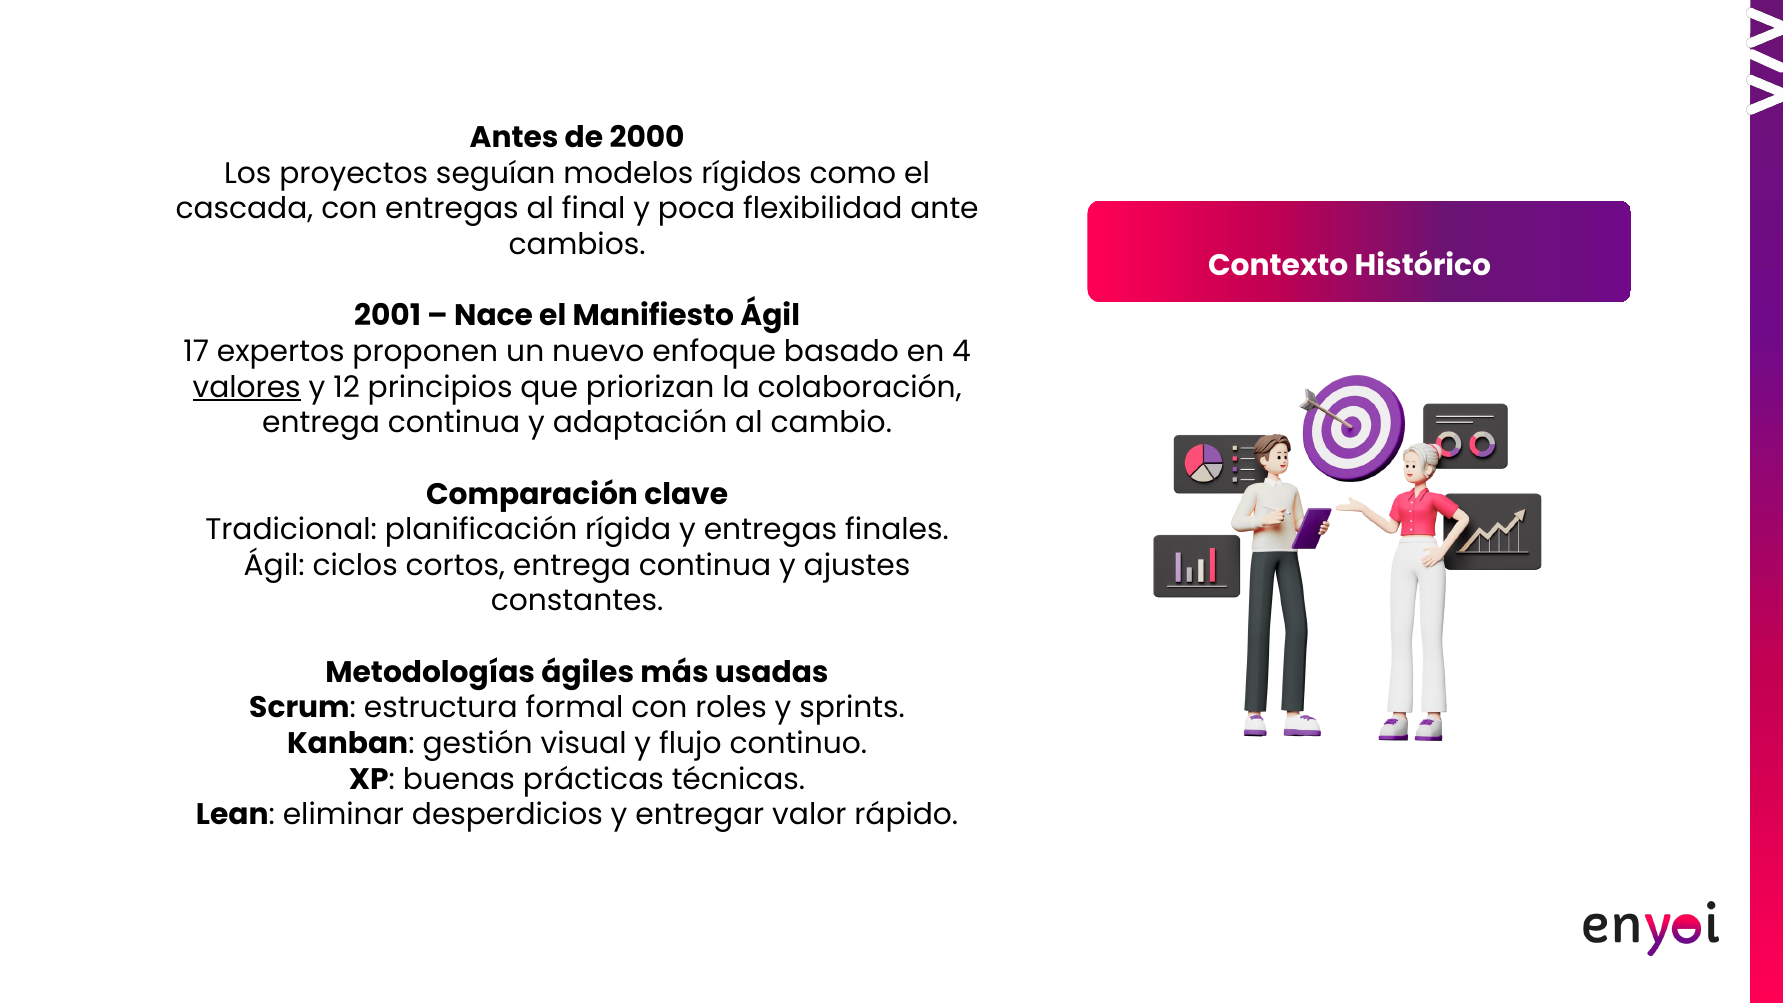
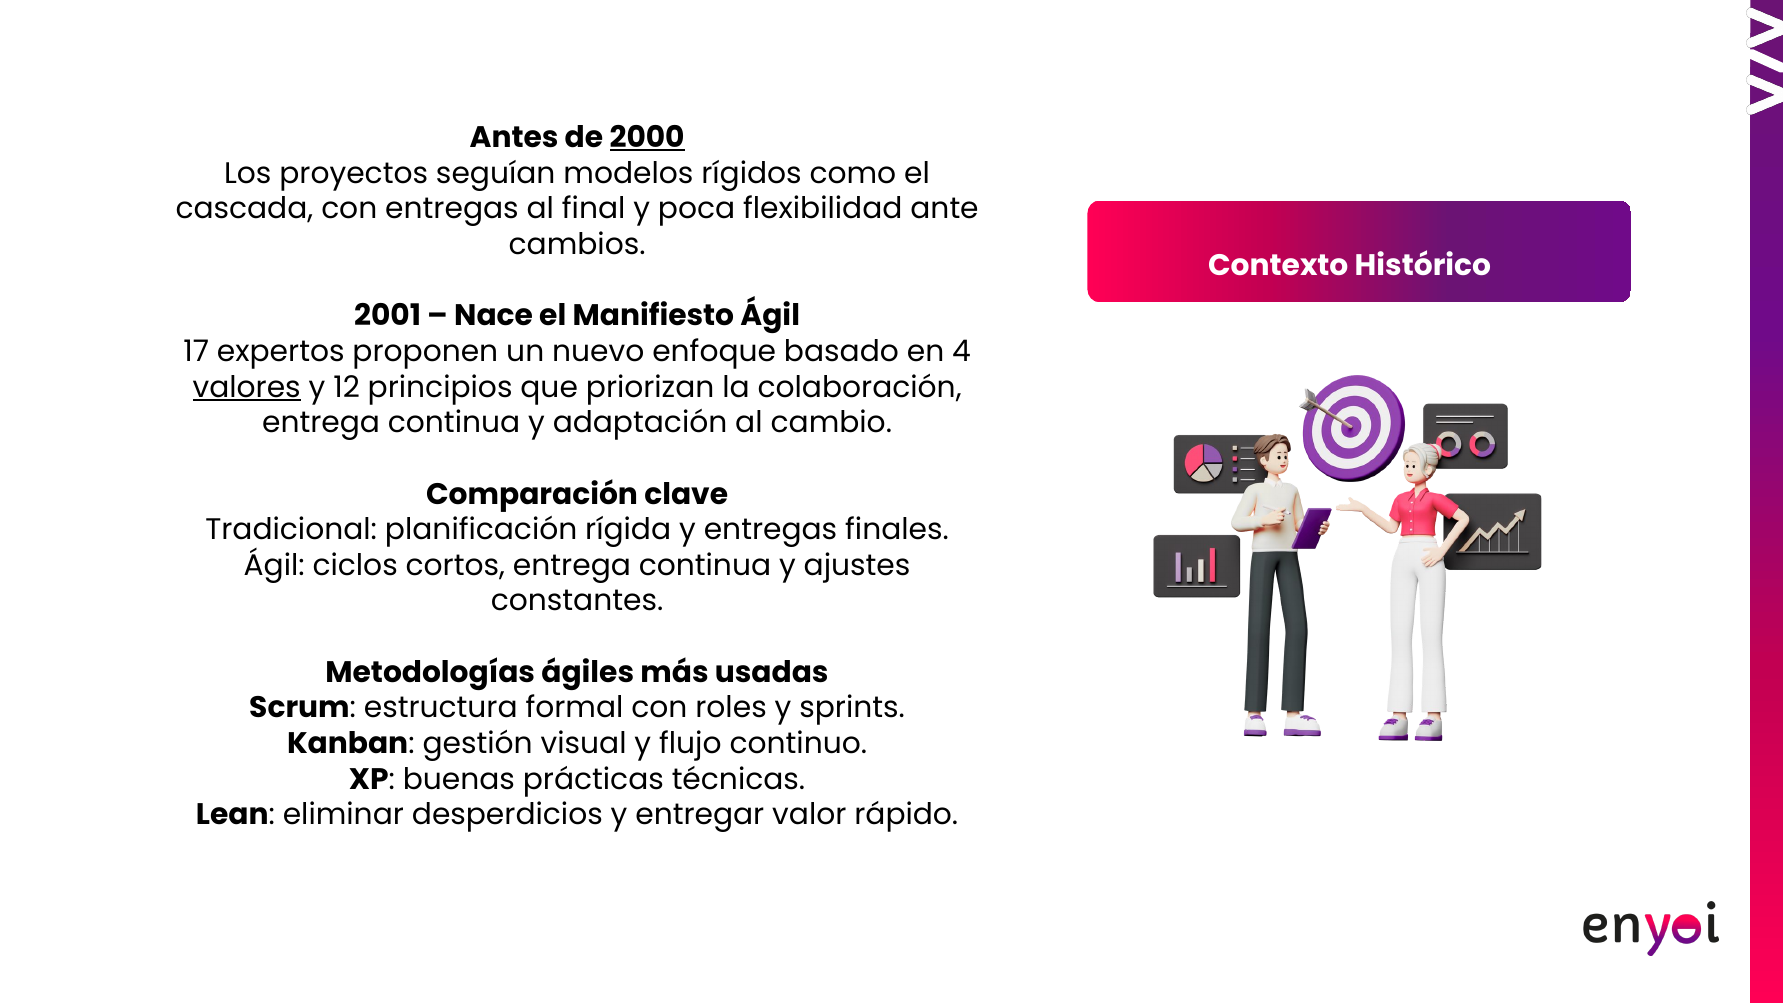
2000 underline: none -> present
